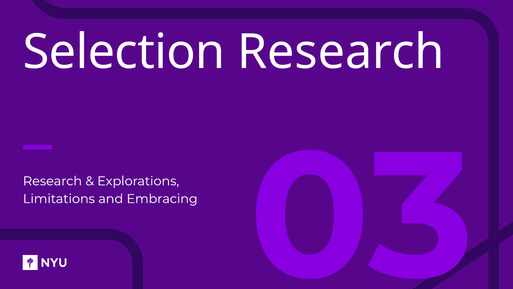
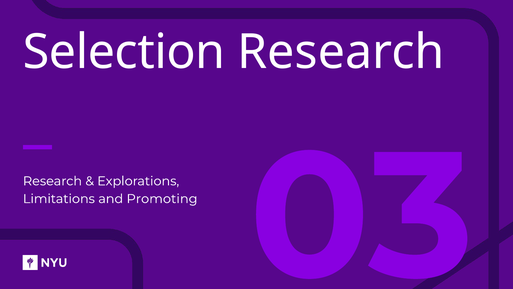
Embracing: Embracing -> Promoting
